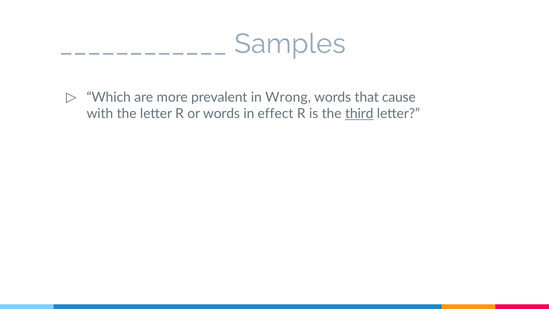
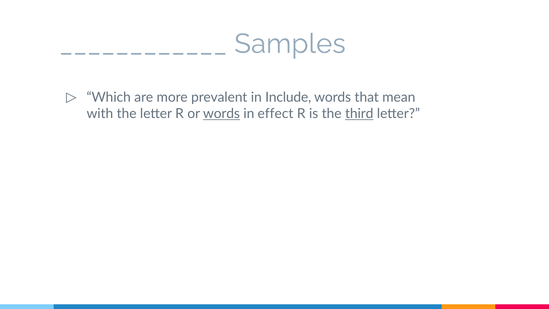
Wrong: Wrong -> Include
cause: cause -> mean
words at (221, 114) underline: none -> present
